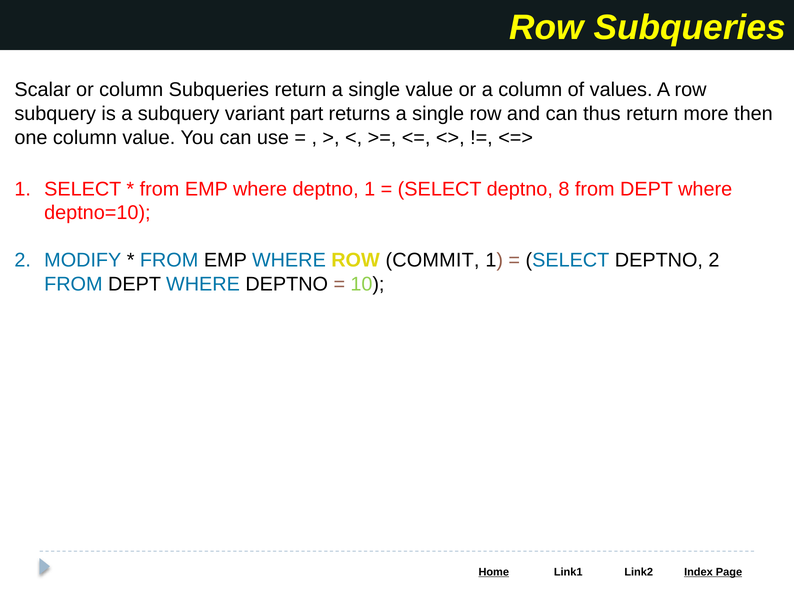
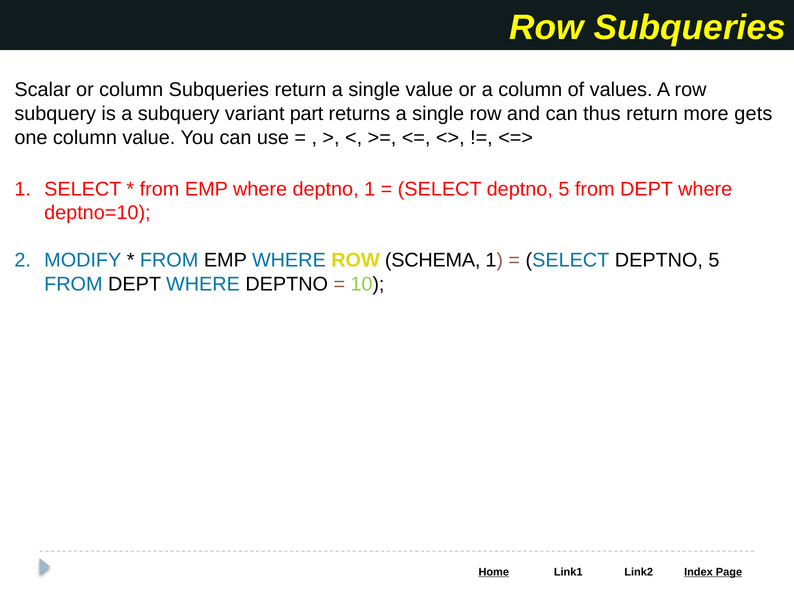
then: then -> gets
8 at (564, 189): 8 -> 5
COMMIT: COMMIT -> SCHEMA
2 at (714, 261): 2 -> 5
